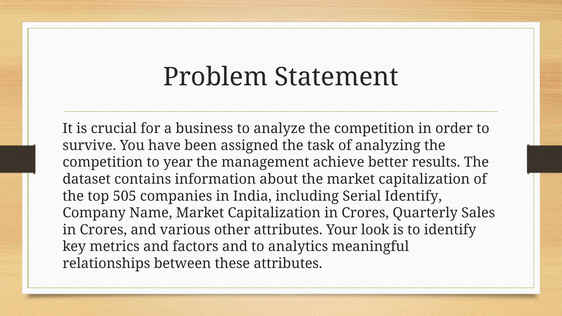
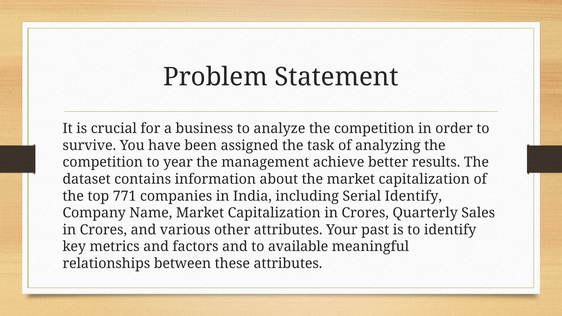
505: 505 -> 771
look: look -> past
analytics: analytics -> available
